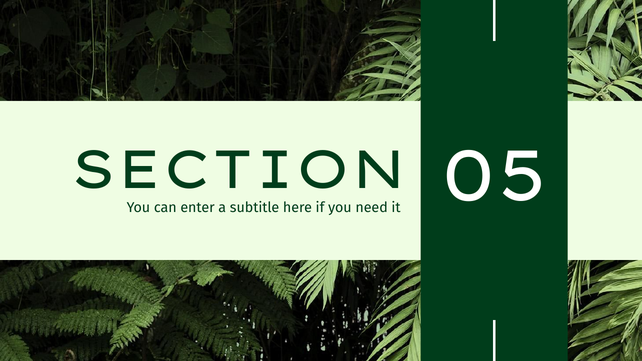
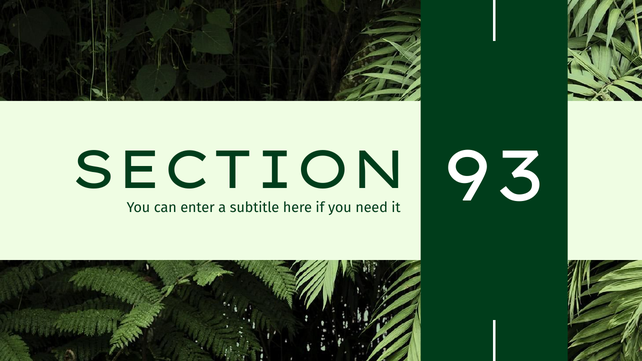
05: 05 -> 93
